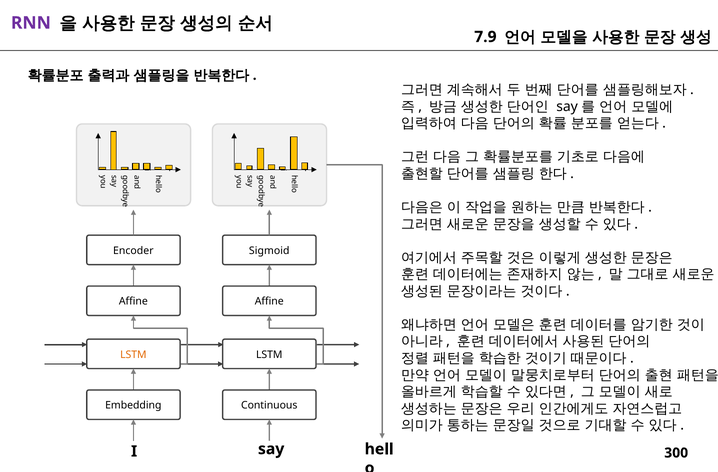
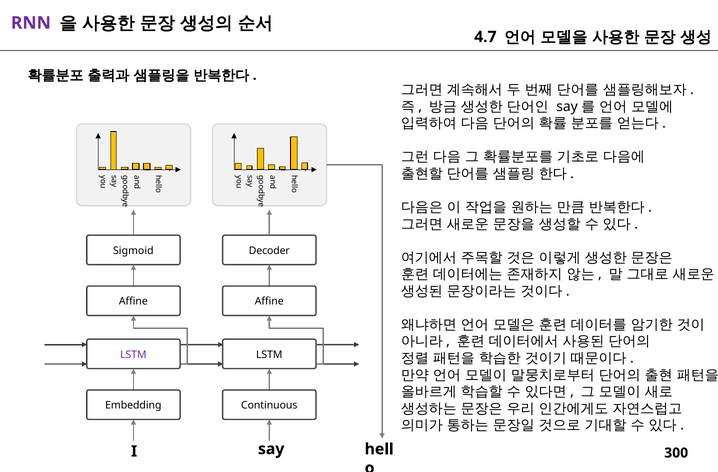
7.9: 7.9 -> 4.7
Encoder: Encoder -> Sigmoid
Sigmoid: Sigmoid -> Decoder
LSTM at (133, 354) colour: orange -> purple
